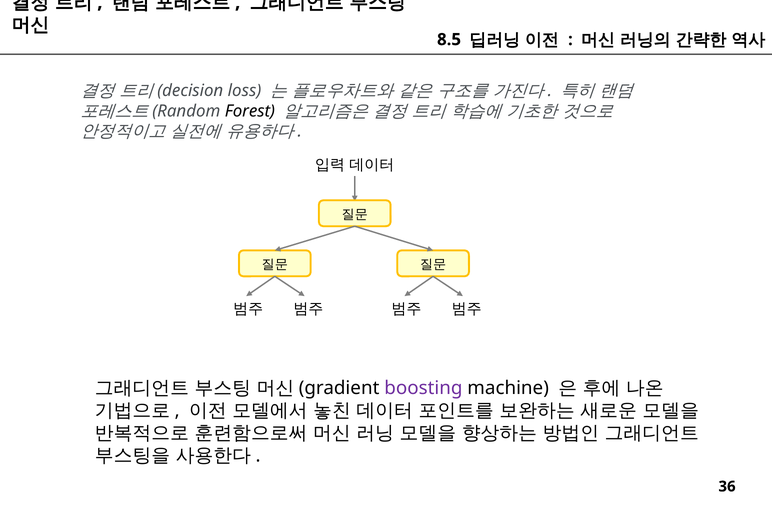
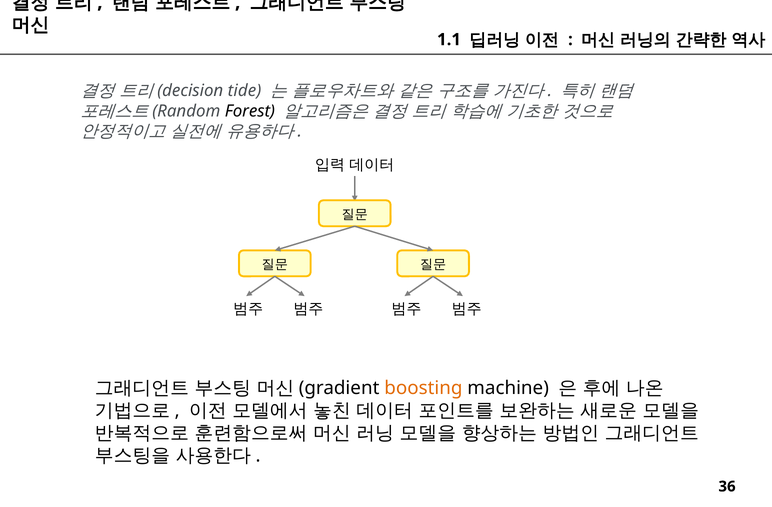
8.5: 8.5 -> 1.1
loss: loss -> tide
boosting colour: purple -> orange
